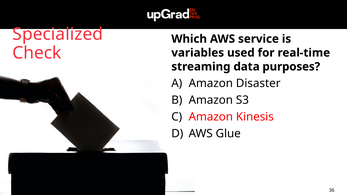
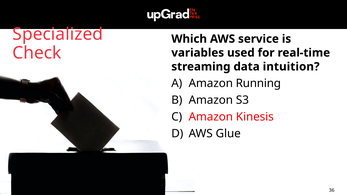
purposes: purposes -> intuition
Disaster: Disaster -> Running
